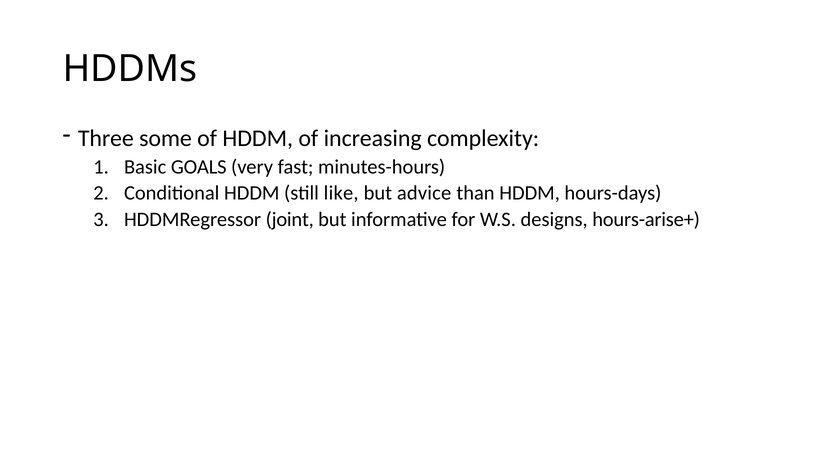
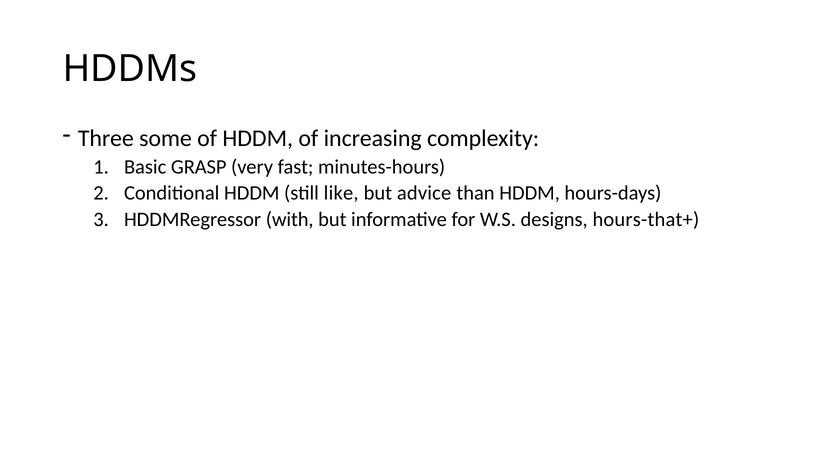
GOALS: GOALS -> GRASP
joint: joint -> with
hours-arise+: hours-arise+ -> hours-that+
